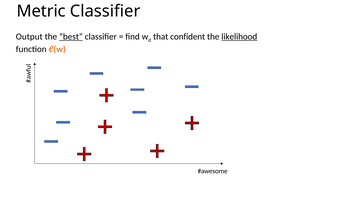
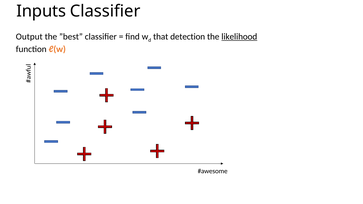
Metric: Metric -> Inputs
”best underline: present -> none
confident: confident -> detection
